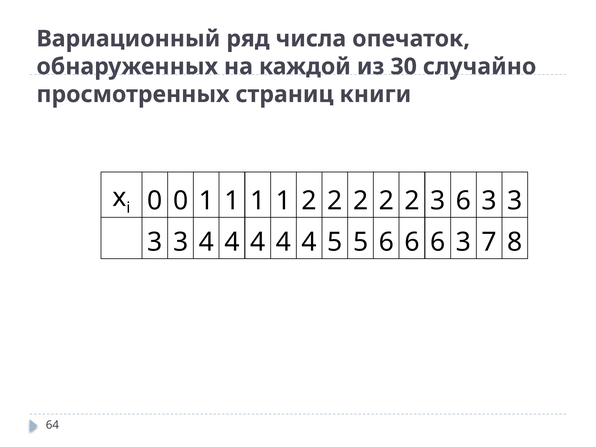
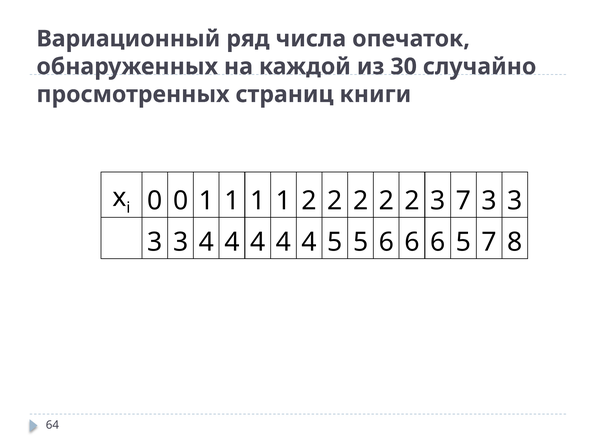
3 6: 6 -> 7
6 6 3: 3 -> 5
